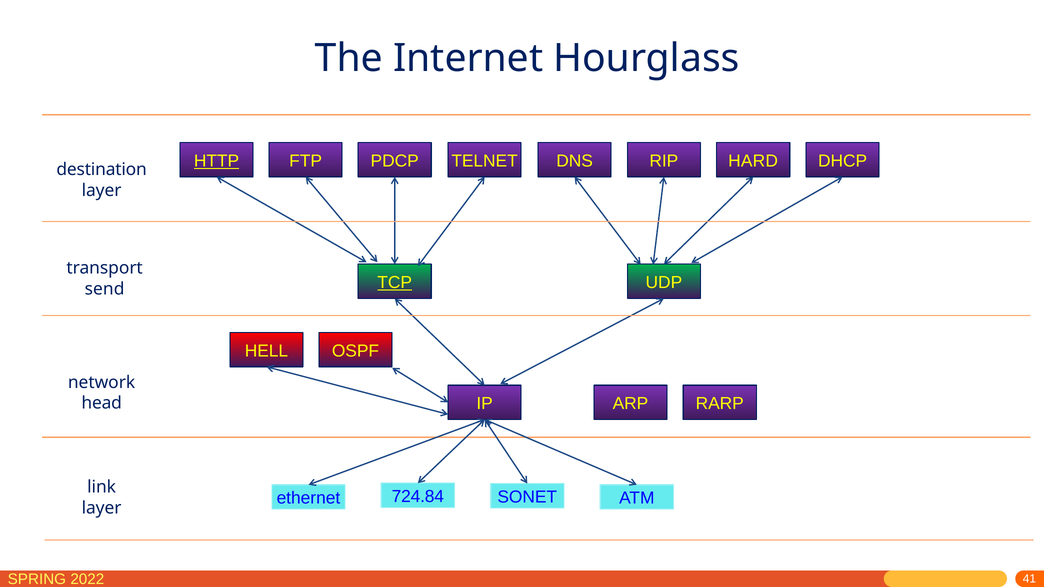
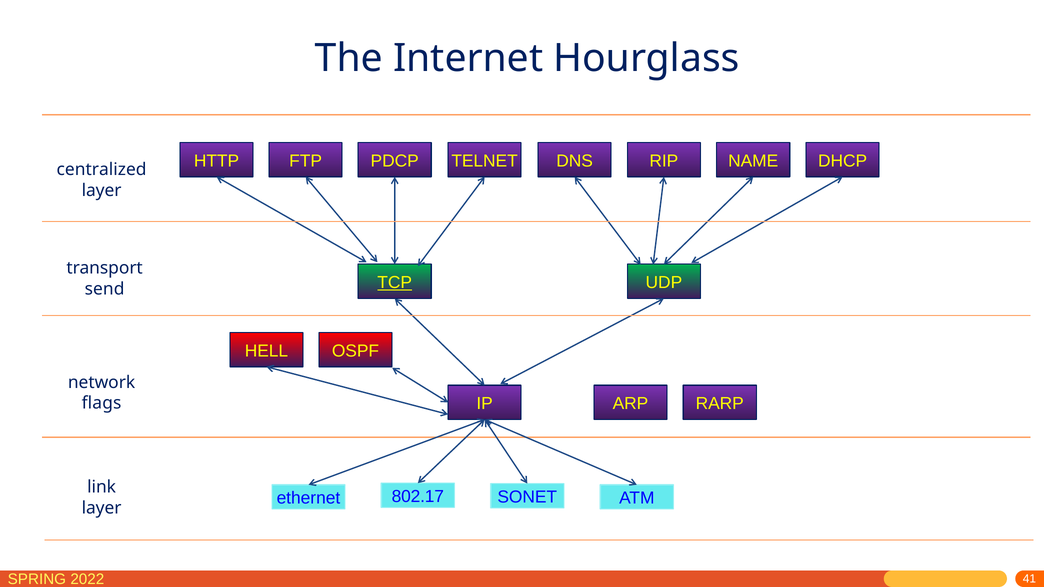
HTTP underline: present -> none
HARD: HARD -> NAME
destination: destination -> centralized
head: head -> flags
724.84: 724.84 -> 802.17
